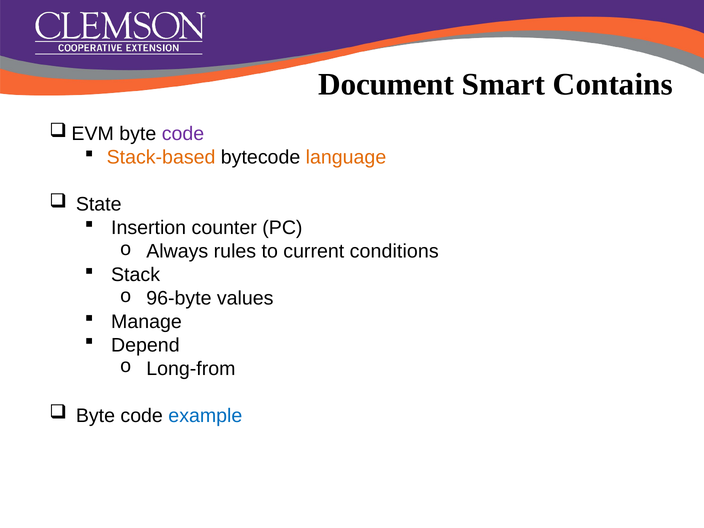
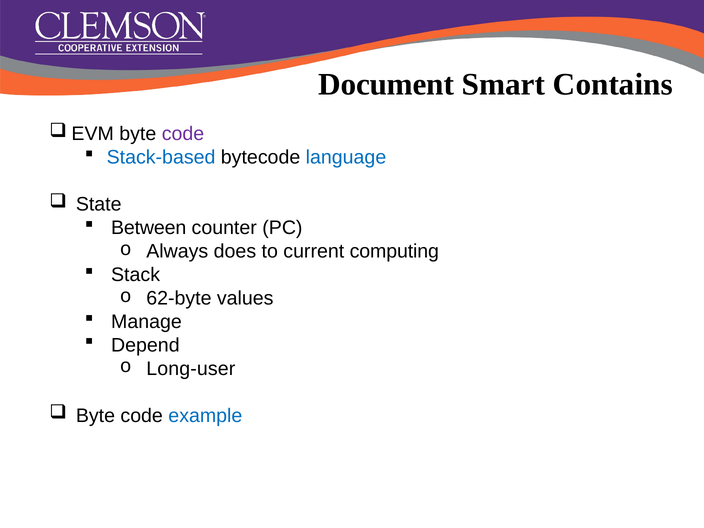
Stack-based colour: orange -> blue
language colour: orange -> blue
Insertion: Insertion -> Between
rules: rules -> does
conditions: conditions -> computing
96-byte: 96-byte -> 62-byte
Long-from: Long-from -> Long-user
